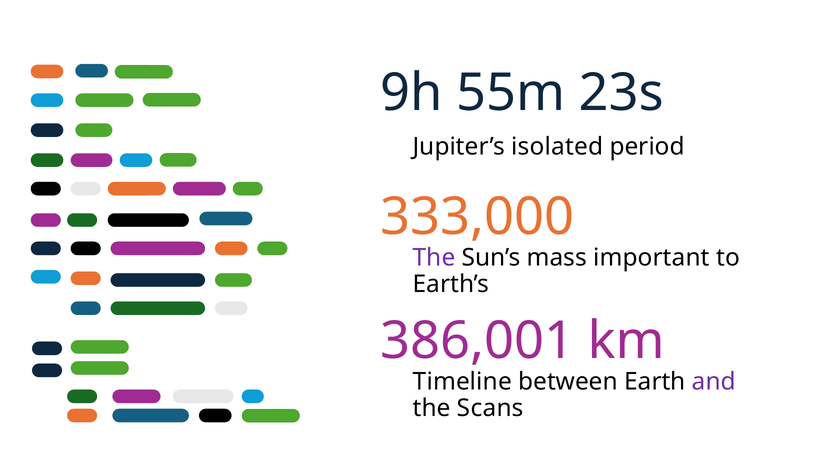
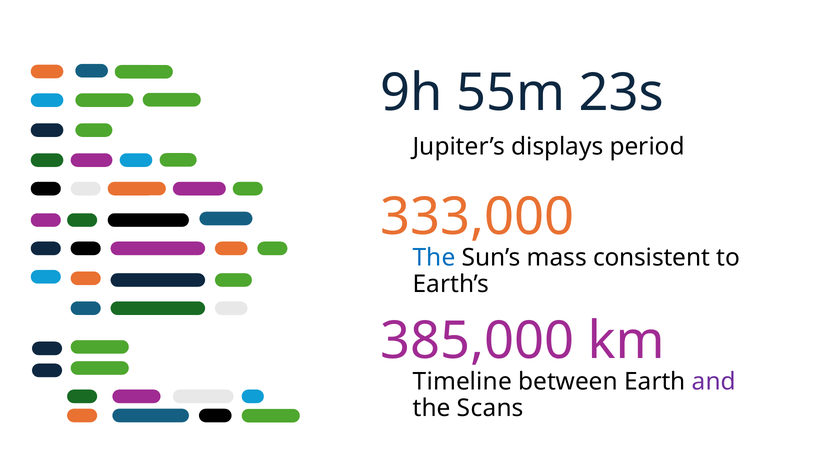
isolated: isolated -> displays
The at (434, 257) colour: purple -> blue
important: important -> consistent
386,001: 386,001 -> 385,000
